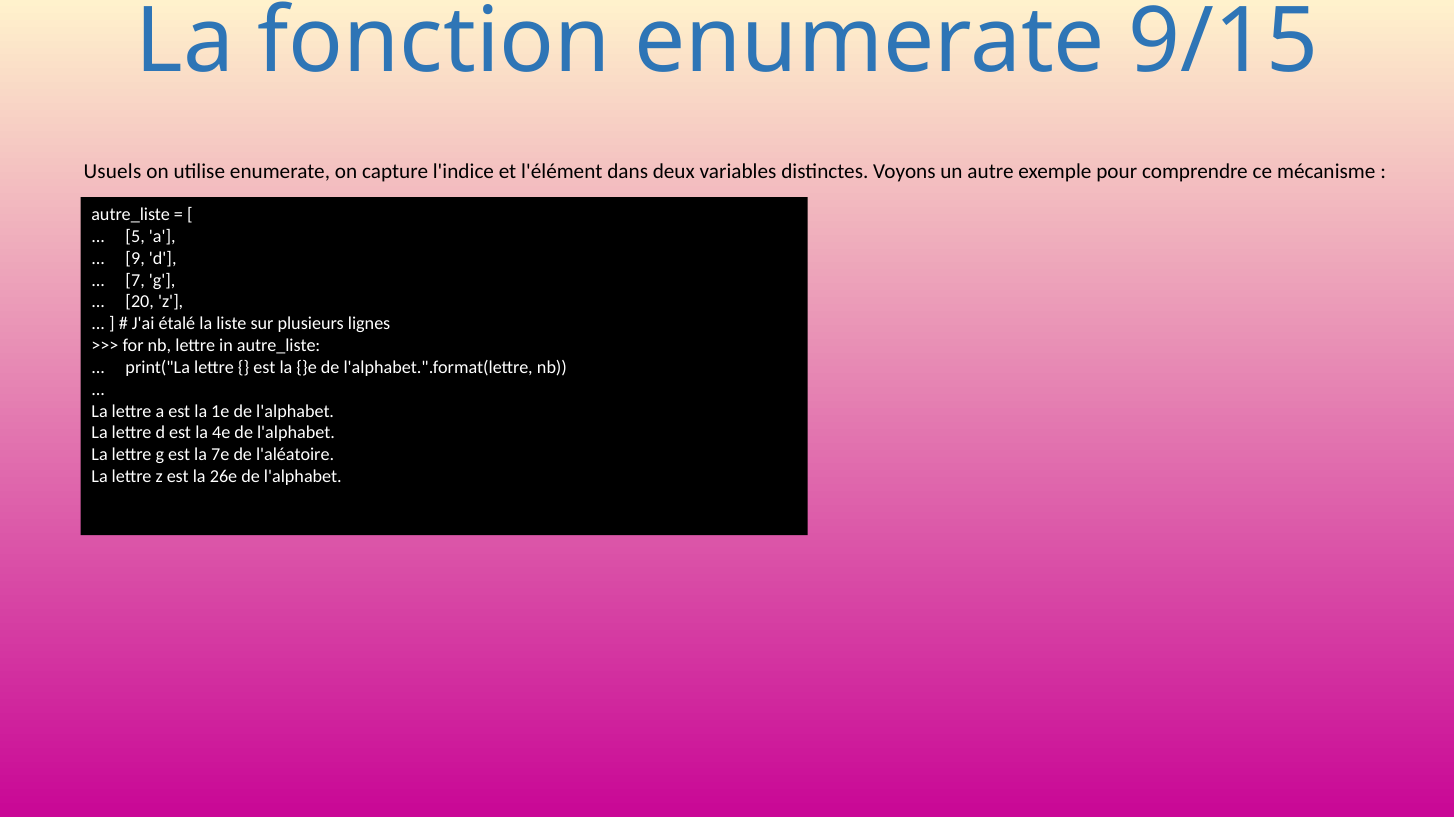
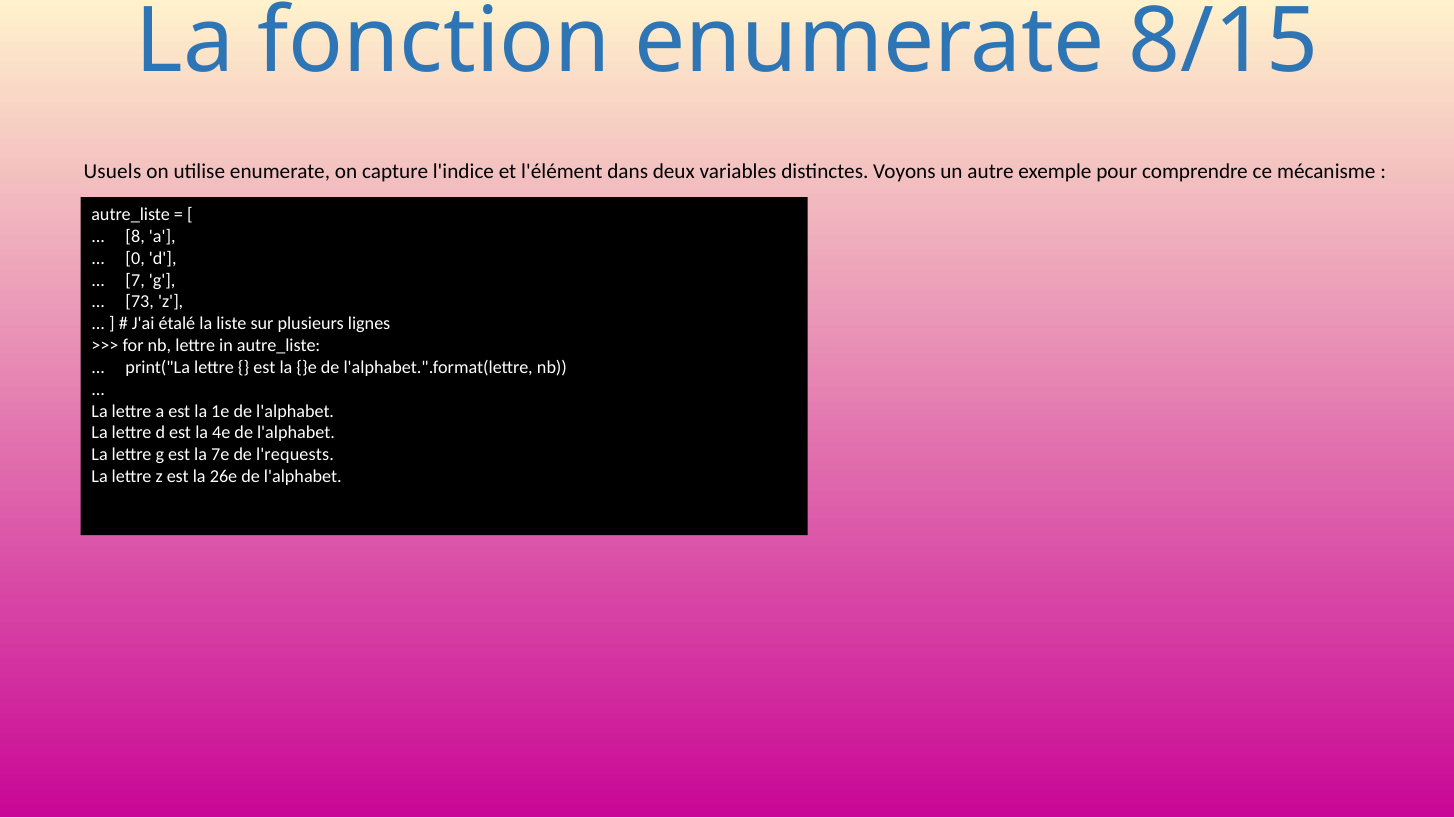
9/15: 9/15 -> 8/15
5: 5 -> 8
9: 9 -> 0
20: 20 -> 73
l'aléatoire: l'aléatoire -> l'requests
